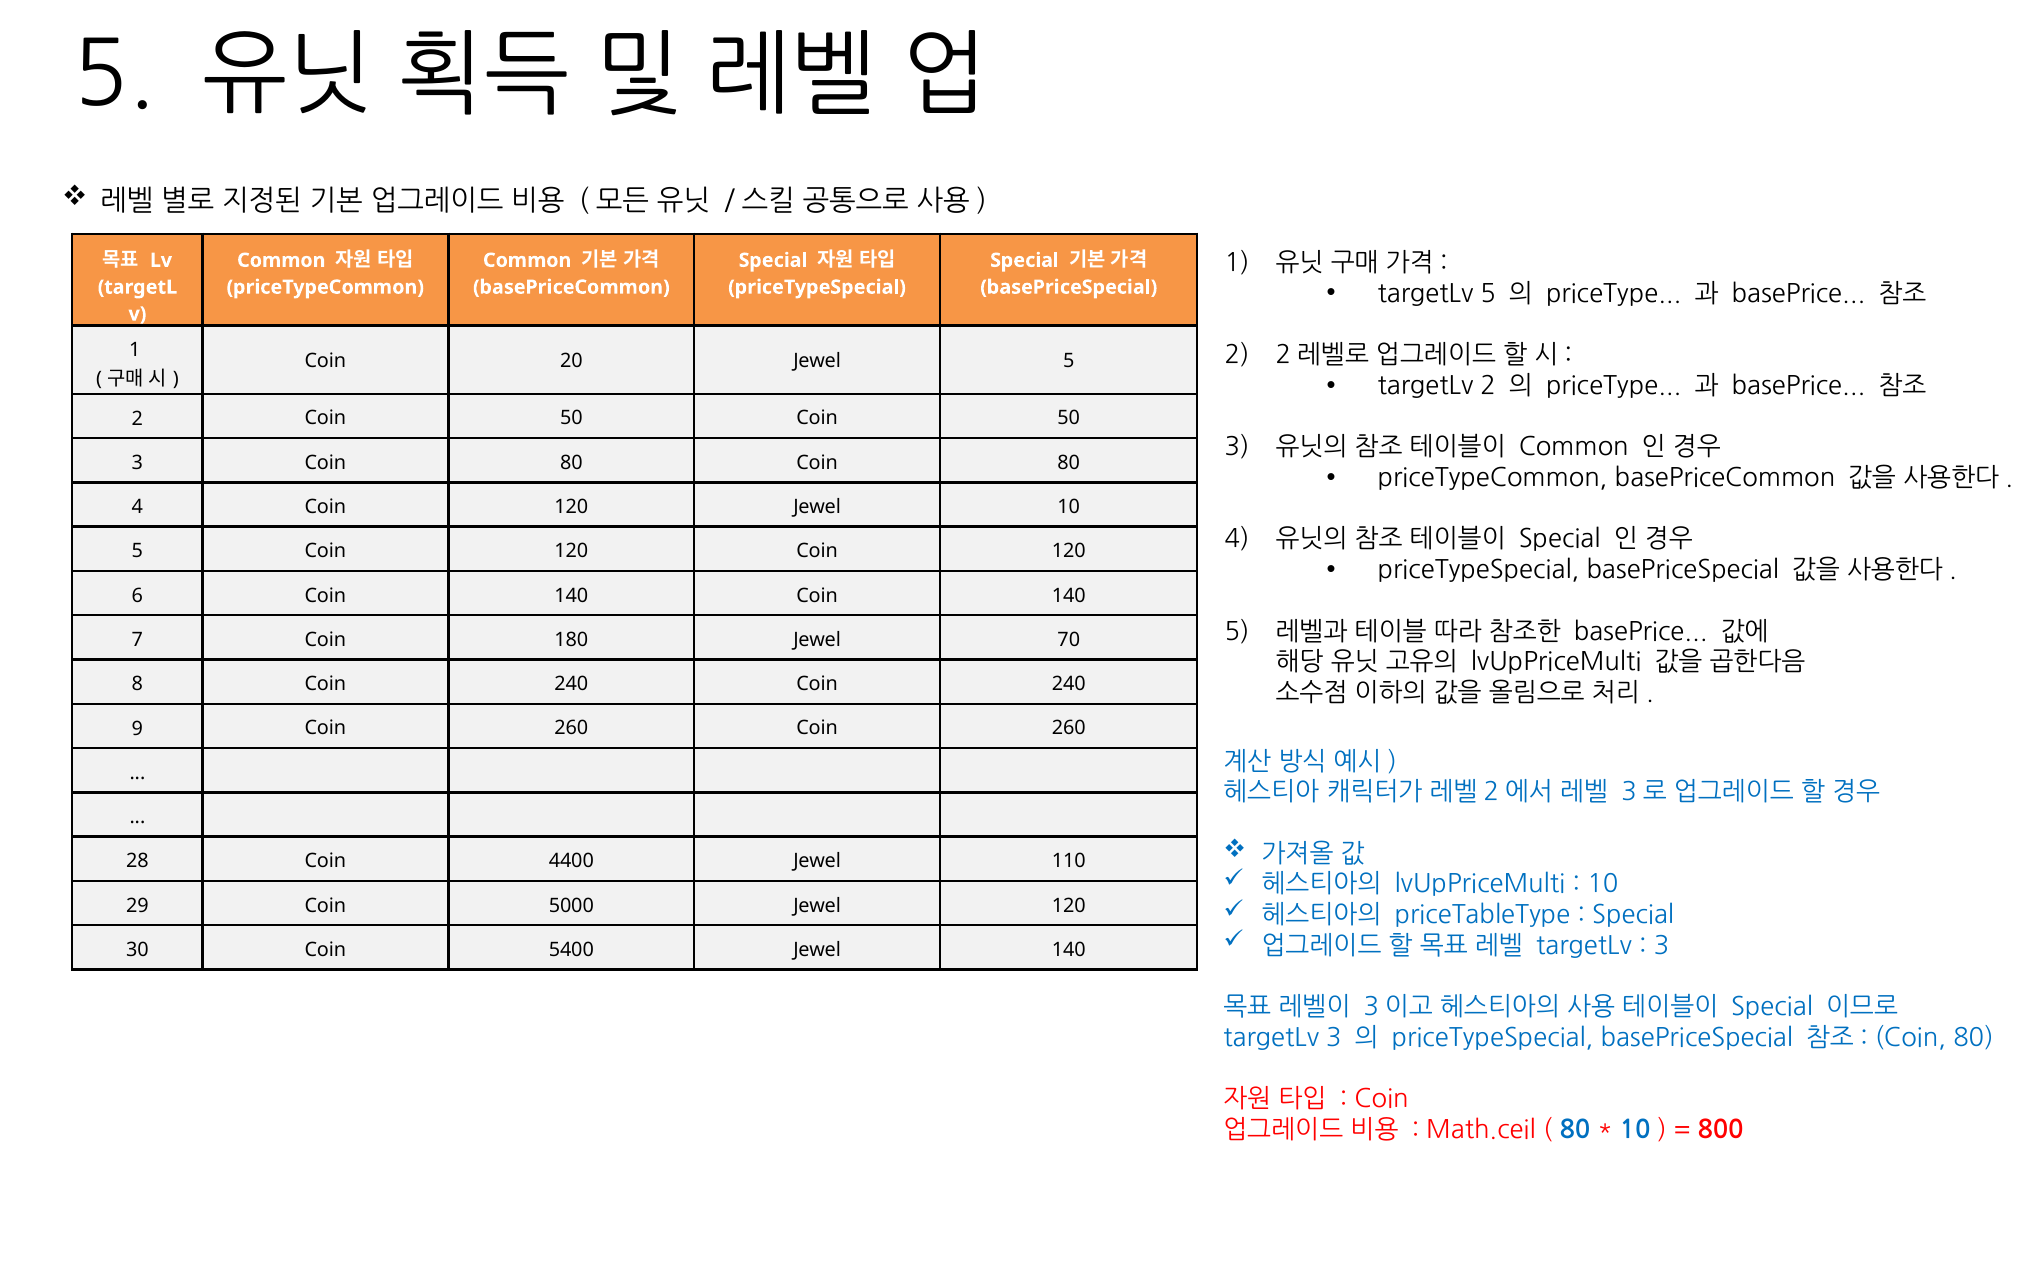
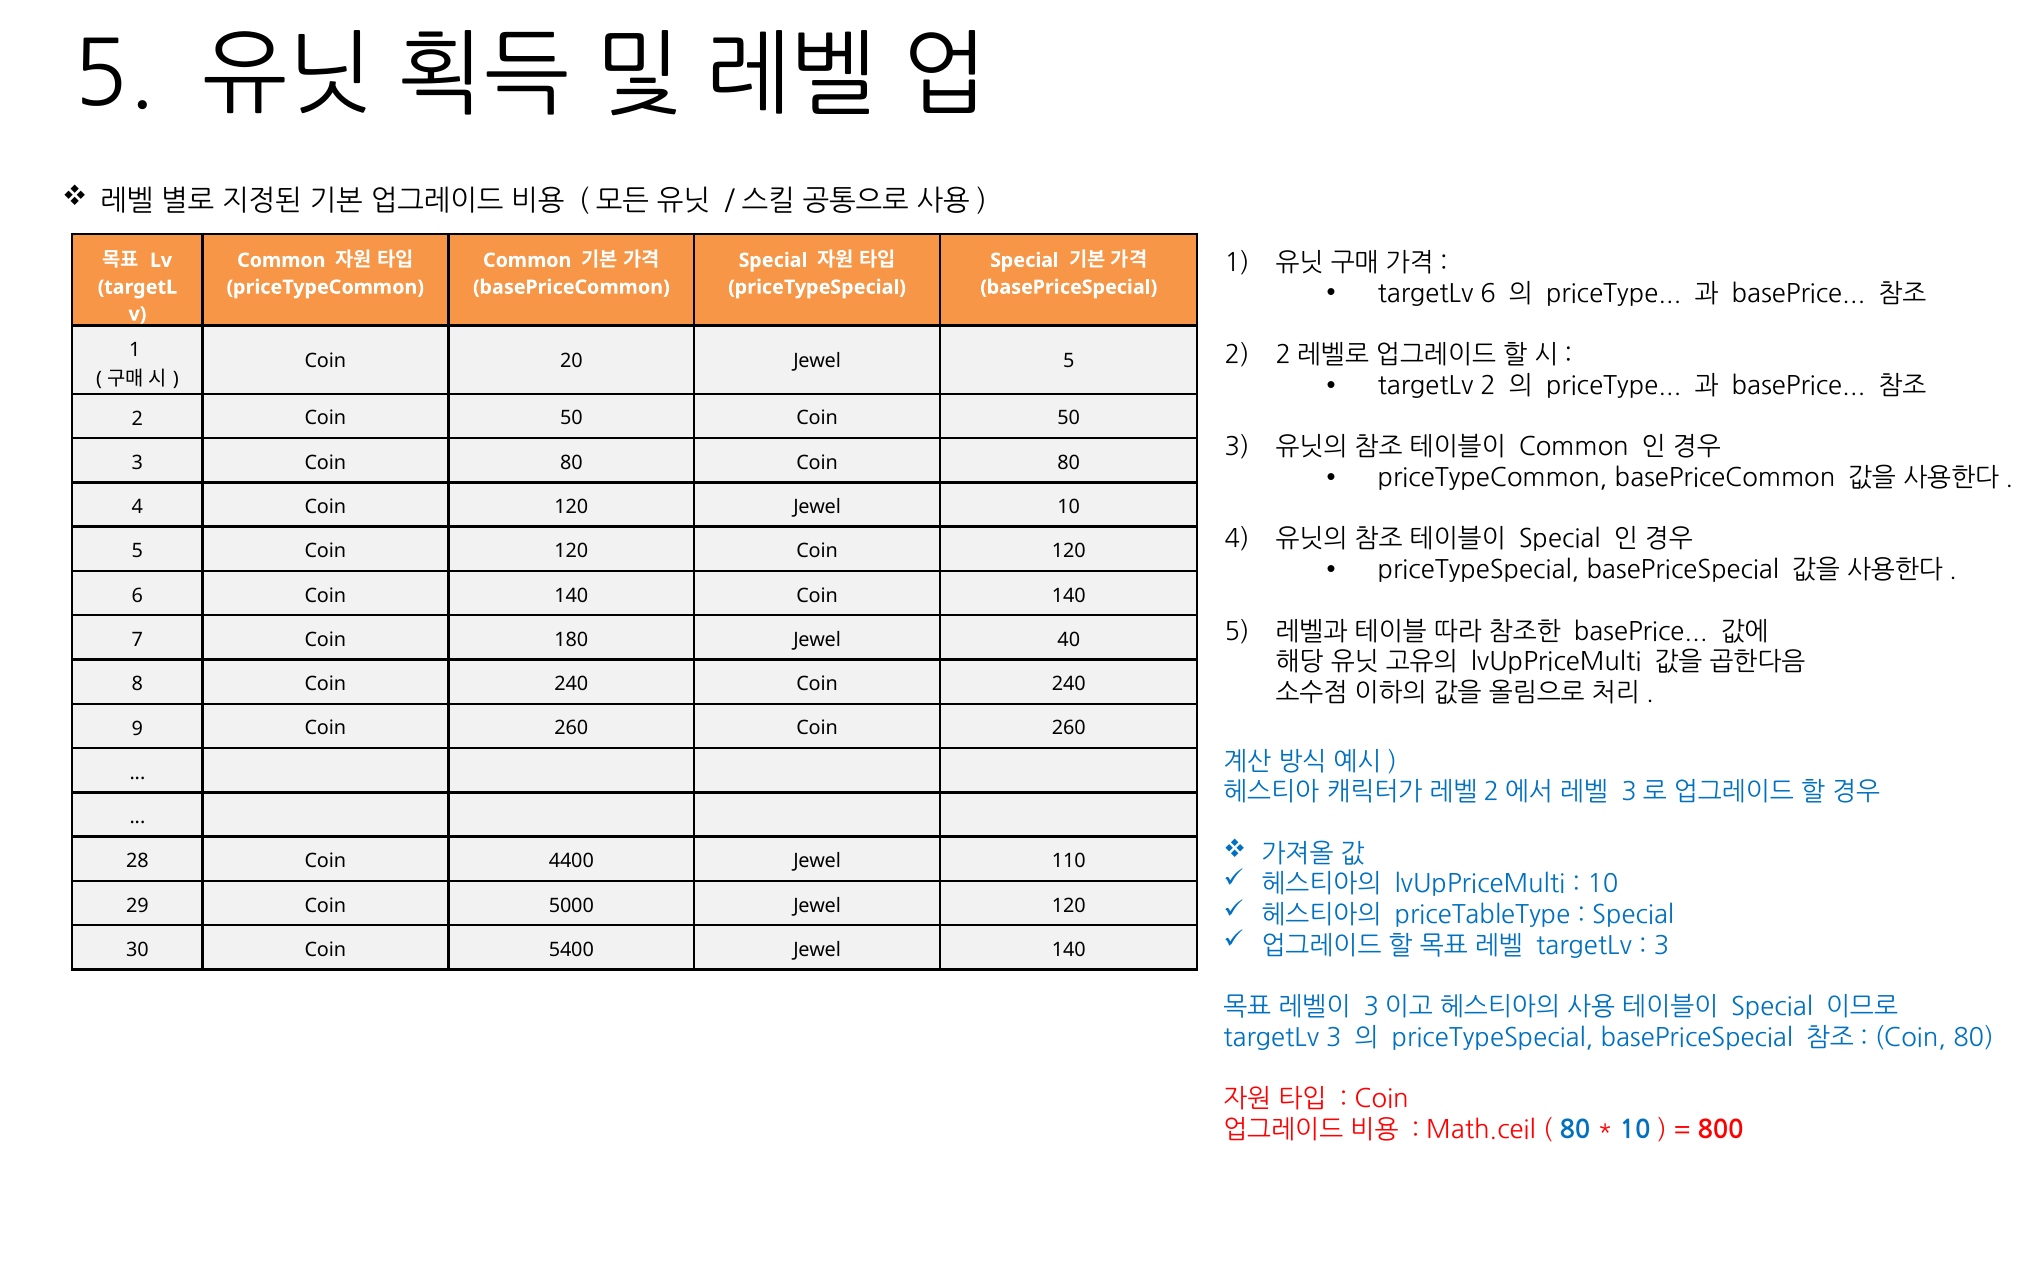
targetLv 5: 5 -> 6
70: 70 -> 40
